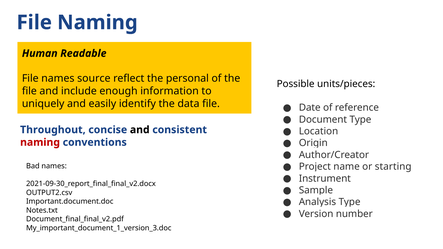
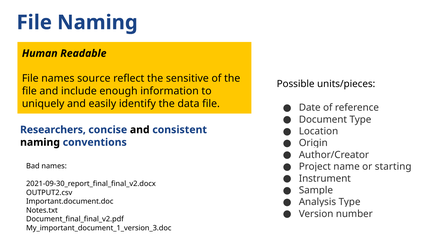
personal: personal -> sensitive
Throughout: Throughout -> Researchers
naming at (40, 142) colour: red -> black
